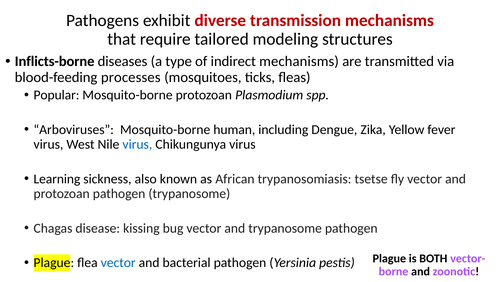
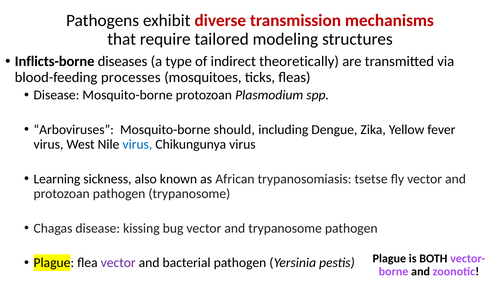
indirect mechanisms: mechanisms -> theoretically
Popular at (56, 95): Popular -> Disease
human: human -> should
vector at (118, 263) colour: blue -> purple
